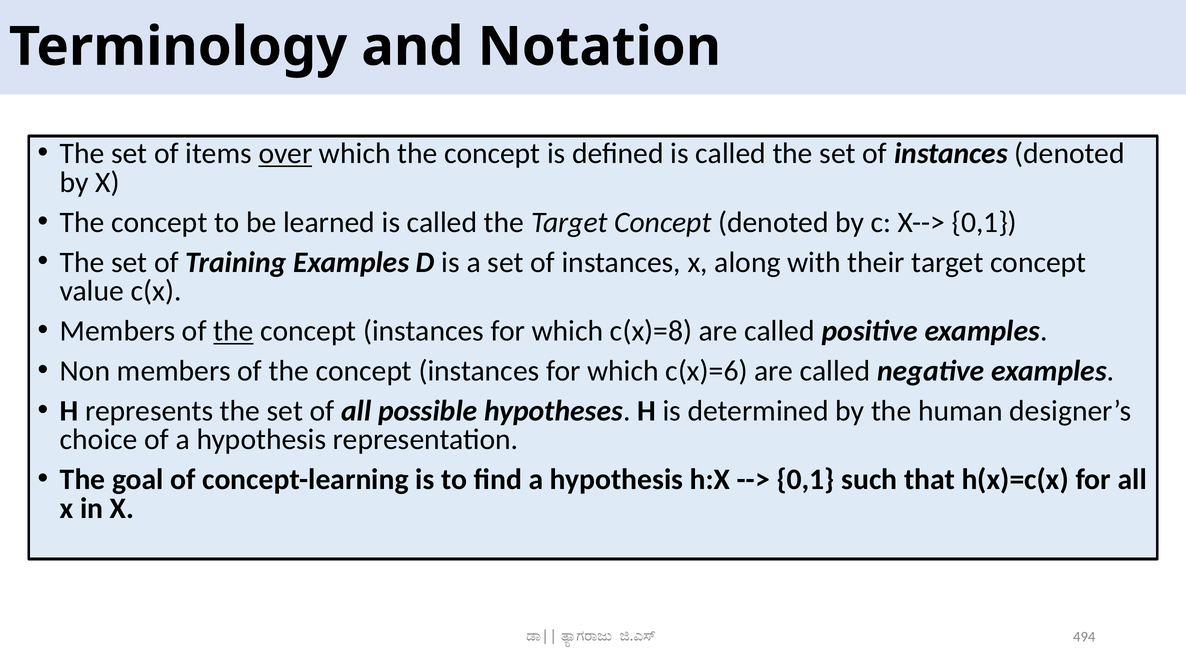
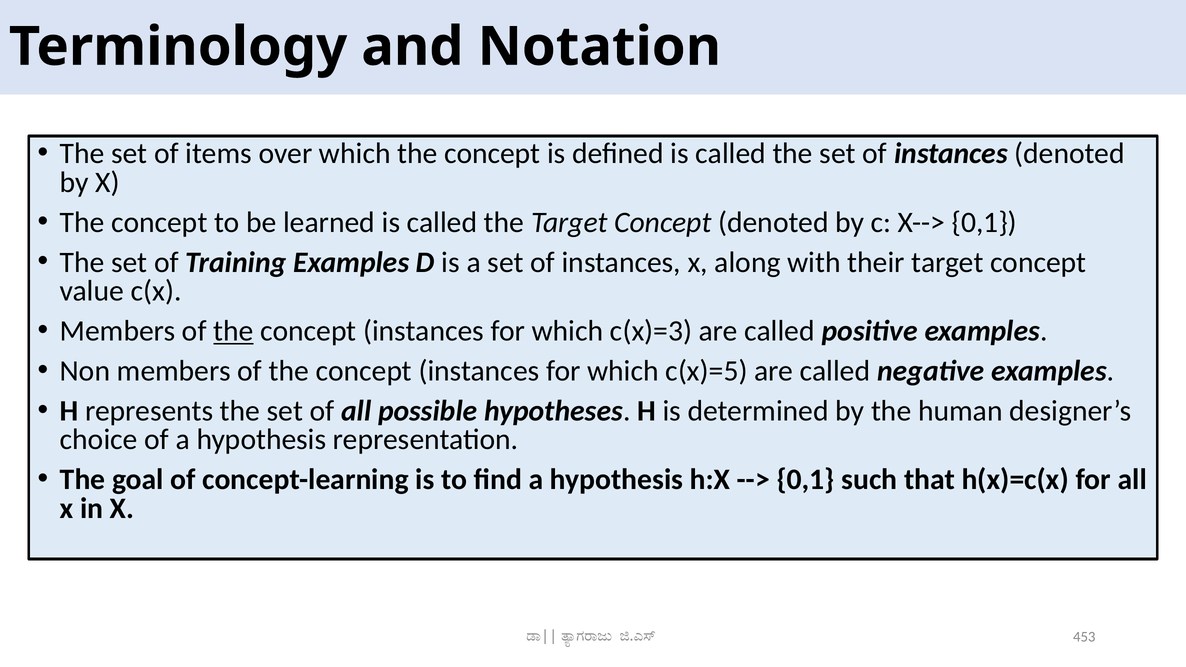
over underline: present -> none
c(x)=8: c(x)=8 -> c(x)=3
c(x)=6: c(x)=6 -> c(x)=5
494: 494 -> 453
